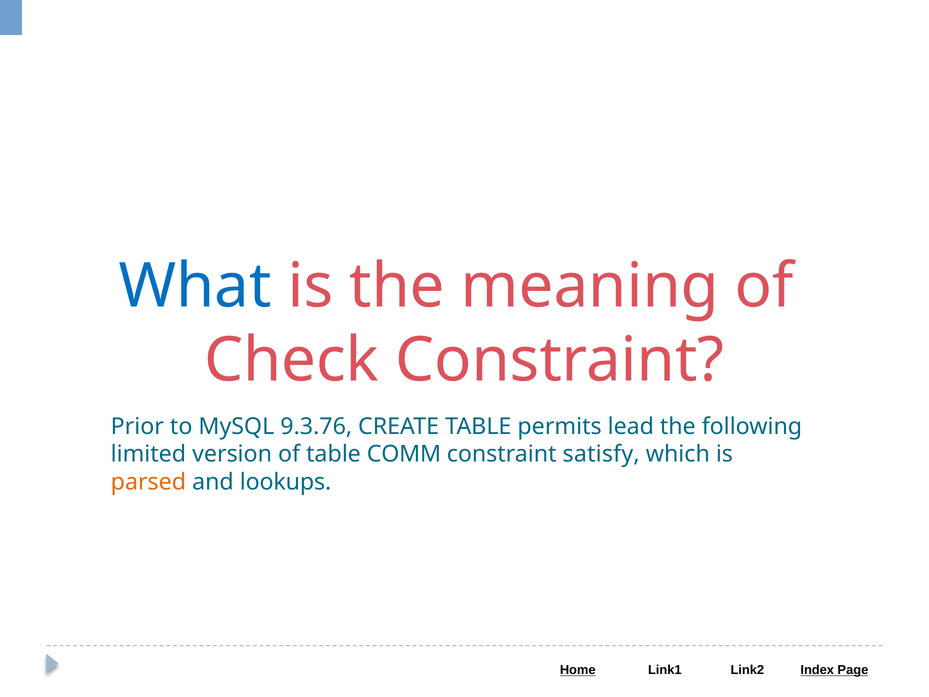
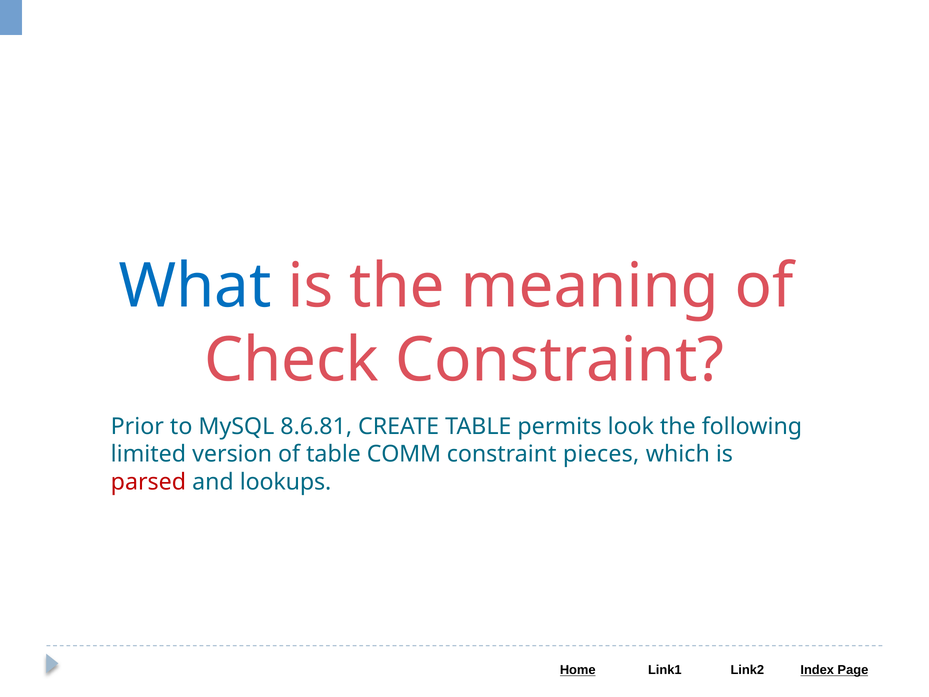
9.3.76: 9.3.76 -> 8.6.81
lead: lead -> look
satisfy: satisfy -> pieces
parsed colour: orange -> red
